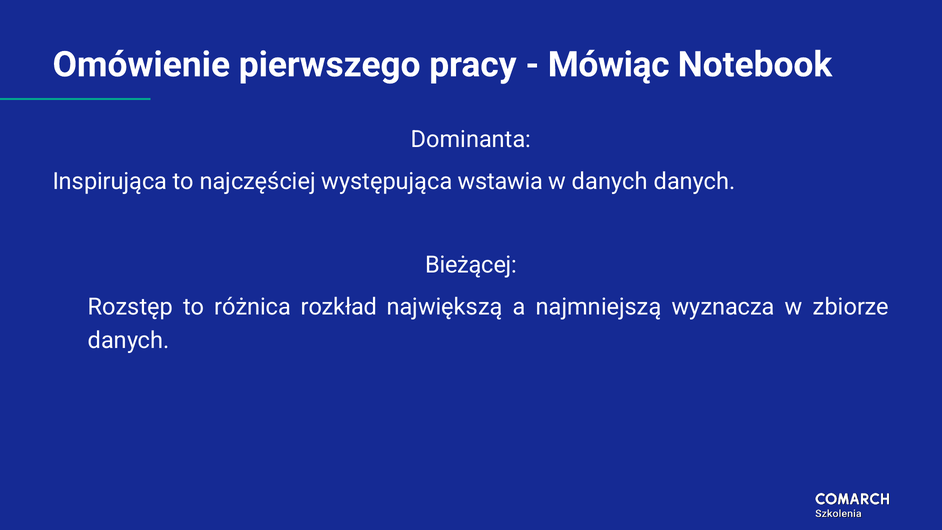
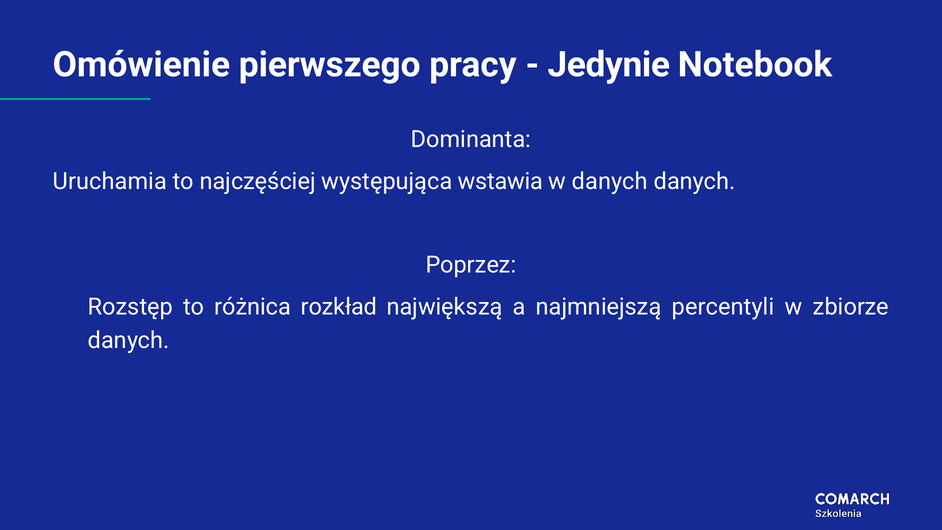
Mówiąc: Mówiąc -> Jedynie
Inspirująca: Inspirująca -> Uruchamia
Bieżącej: Bieżącej -> Poprzez
wyznacza: wyznacza -> percentyli
